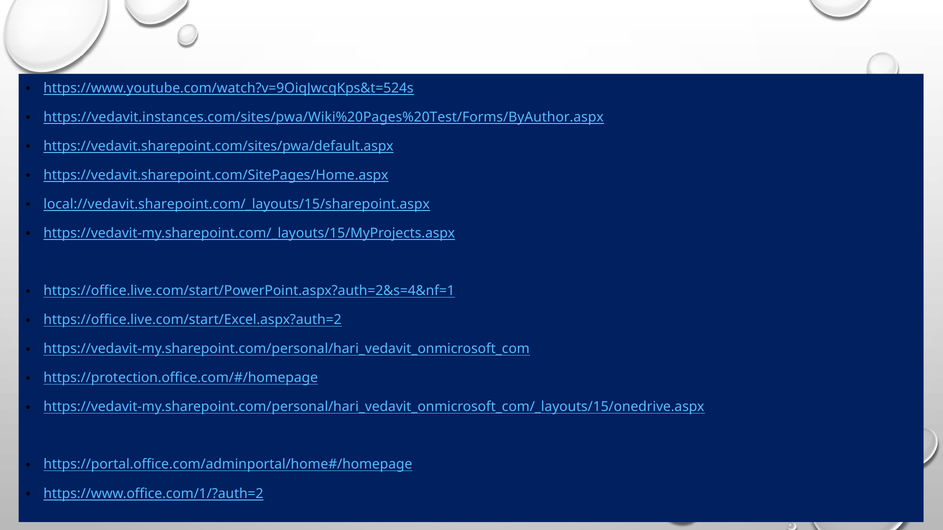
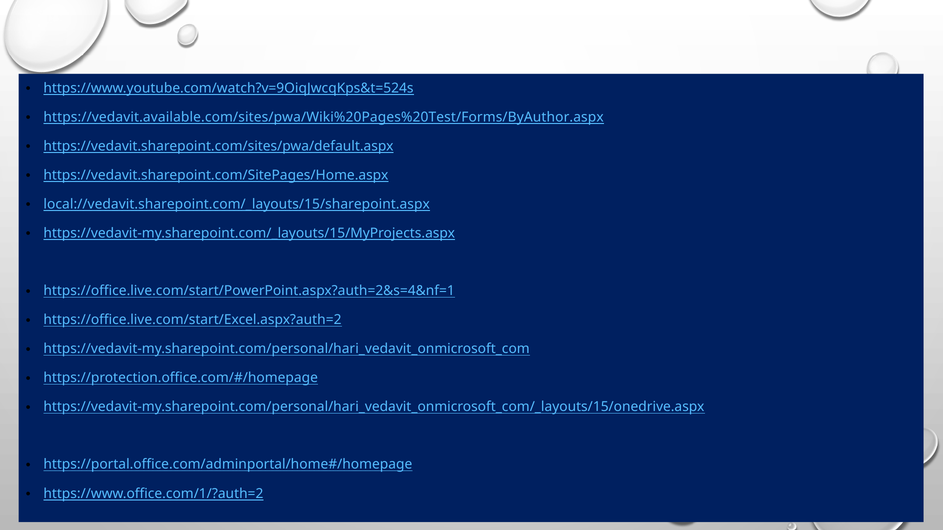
https://vedavit.instances.com/sites/pwa/Wiki%20Pages%20Test/Forms/ByAuthor.aspx: https://vedavit.instances.com/sites/pwa/Wiki%20Pages%20Test/Forms/ByAuthor.aspx -> https://vedavit.available.com/sites/pwa/Wiki%20Pages%20Test/Forms/ByAuthor.aspx
